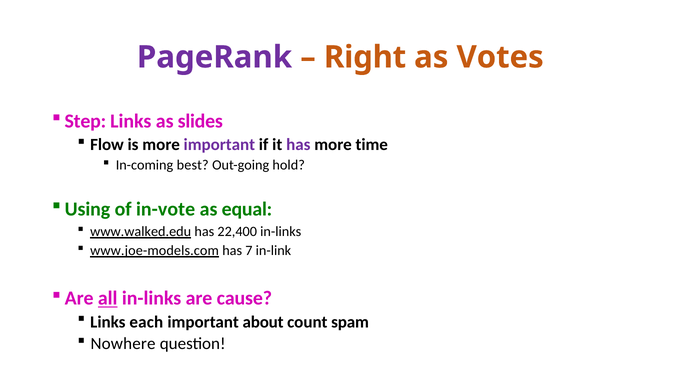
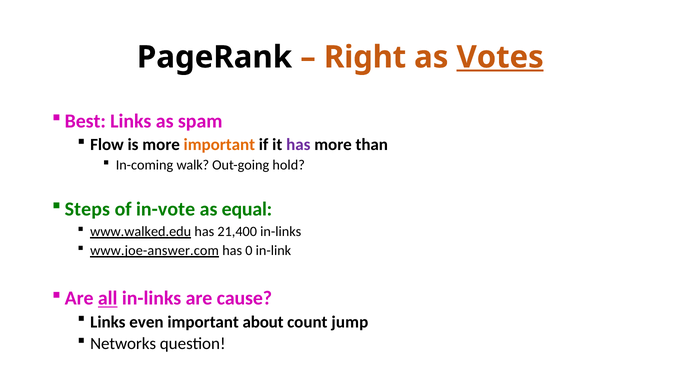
PageRank colour: purple -> black
Votes underline: none -> present
Step: Step -> Best
slides: slides -> spam
important at (219, 145) colour: purple -> orange
time: time -> than
best: best -> walk
Using: Using -> Steps
22,400: 22,400 -> 21,400
www.joe-models.com: www.joe-models.com -> www.joe-answer.com
7: 7 -> 0
each: each -> even
spam: spam -> jump
Nowhere: Nowhere -> Networks
